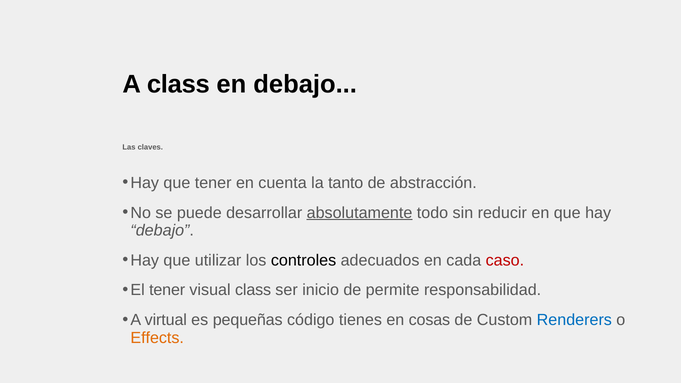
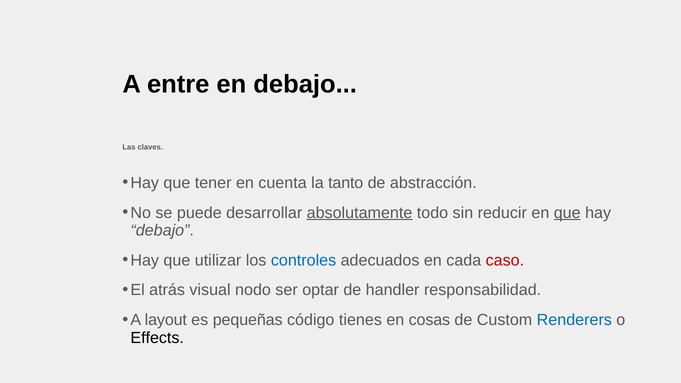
A class: class -> entre
que at (567, 213) underline: none -> present
controles colour: black -> blue
El tener: tener -> atrás
visual class: class -> nodo
inicio: inicio -> optar
permite: permite -> handler
virtual: virtual -> layout
Effects colour: orange -> black
